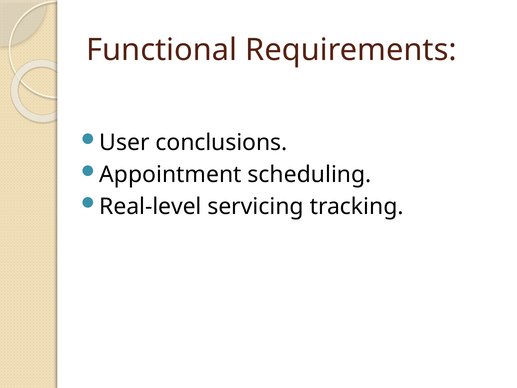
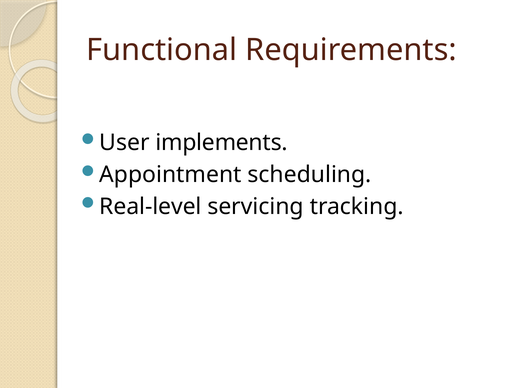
conclusions: conclusions -> implements
